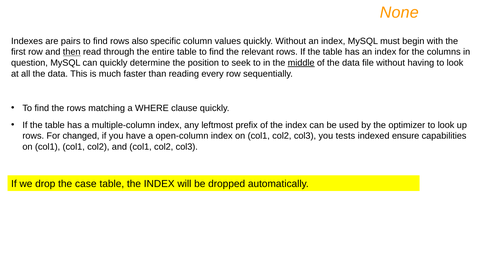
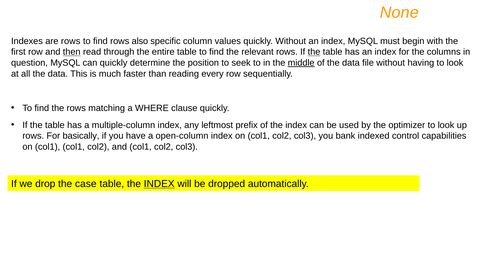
are pairs: pairs -> rows
the at (314, 52) underline: none -> present
changed: changed -> basically
tests: tests -> bank
ensure: ensure -> control
INDEX at (159, 184) underline: none -> present
